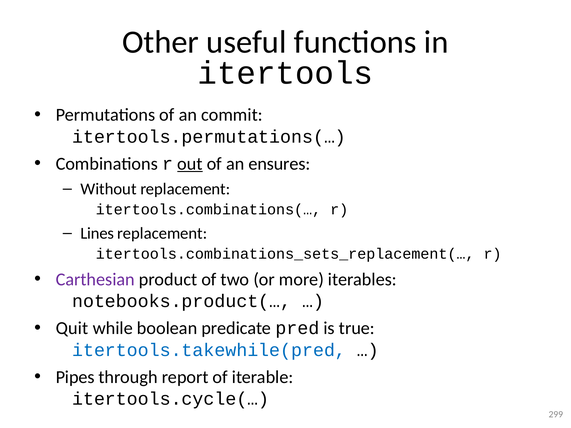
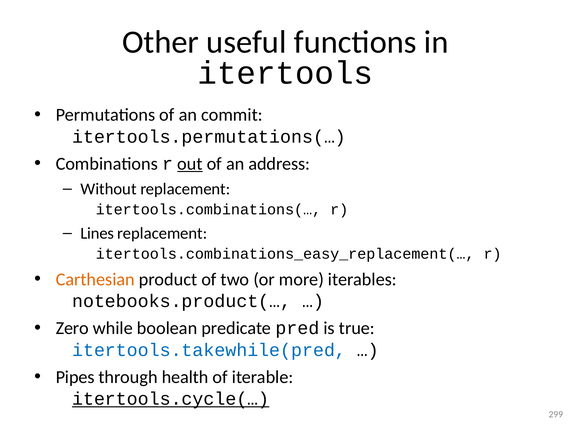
ensures: ensures -> address
itertools.combinations_sets_replacement(…: itertools.combinations_sets_replacement(… -> itertools.combinations_easy_replacement(…
Carthesian colour: purple -> orange
Quit: Quit -> Zero
report: report -> health
itertools.cycle(… underline: none -> present
